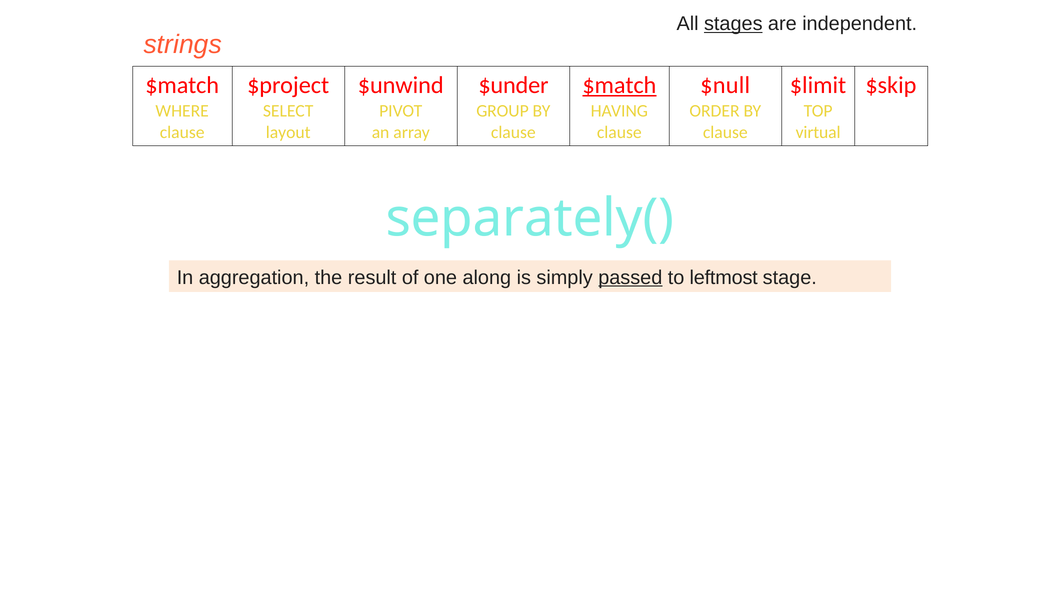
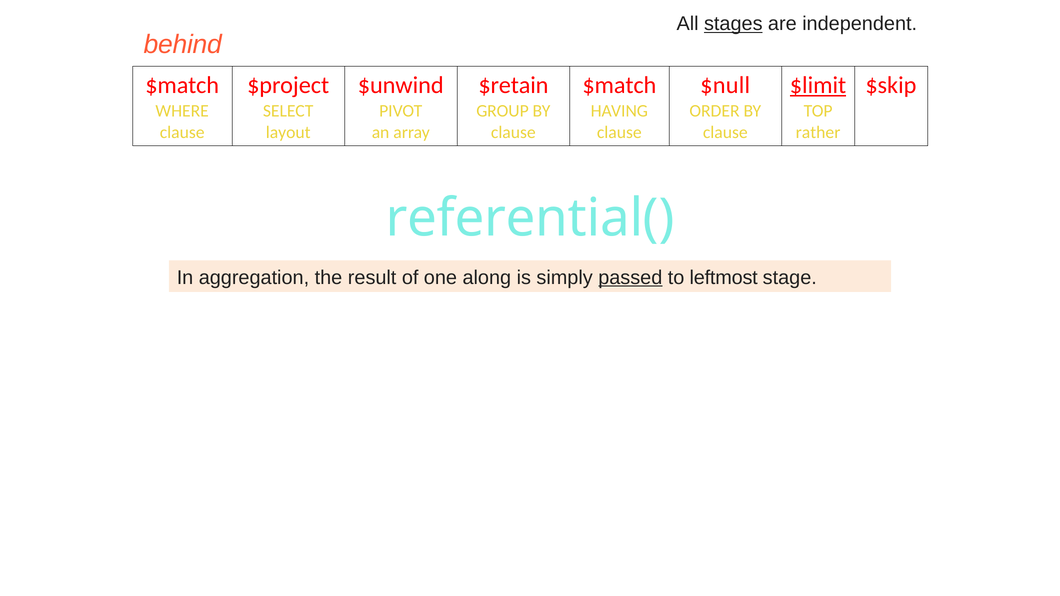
strings: strings -> behind
$under: $under -> $retain
$match at (619, 85) underline: present -> none
$limit underline: none -> present
virtual: virtual -> rather
separately(: separately( -> referential(
